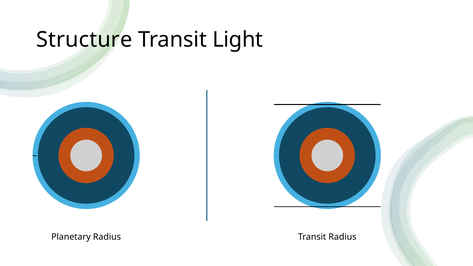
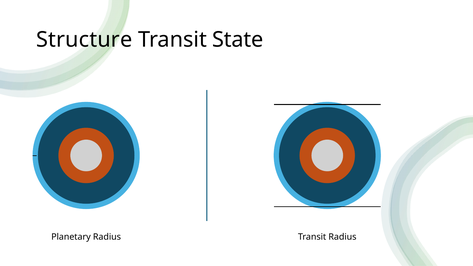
Light: Light -> State
